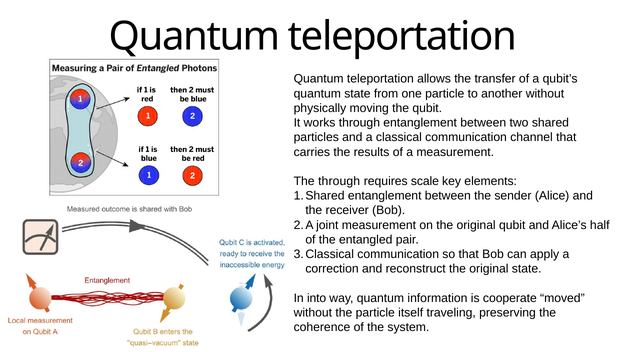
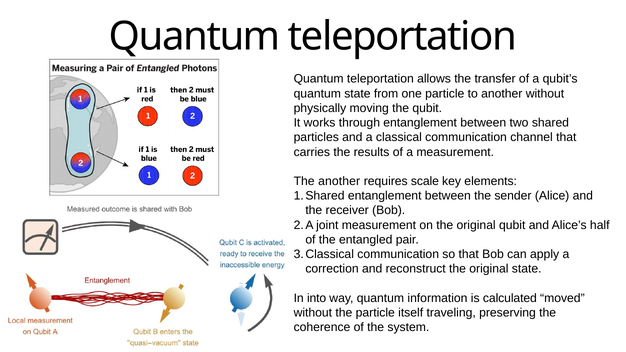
The through: through -> another
cooperate: cooperate -> calculated
